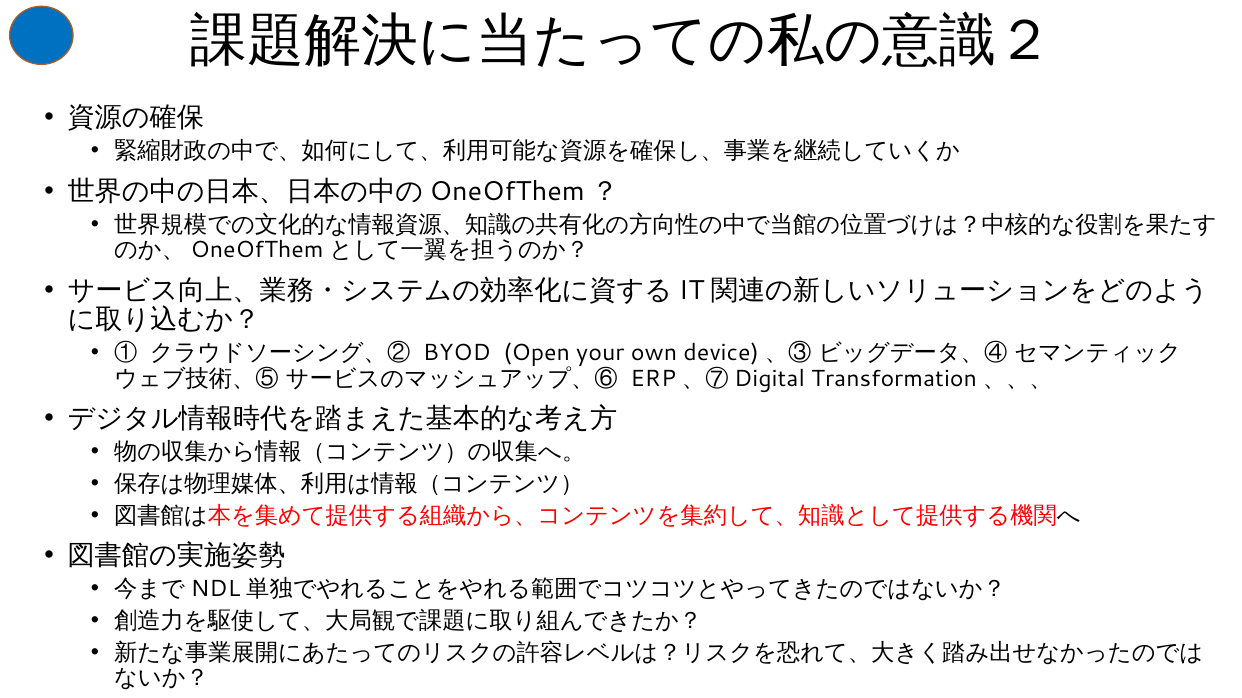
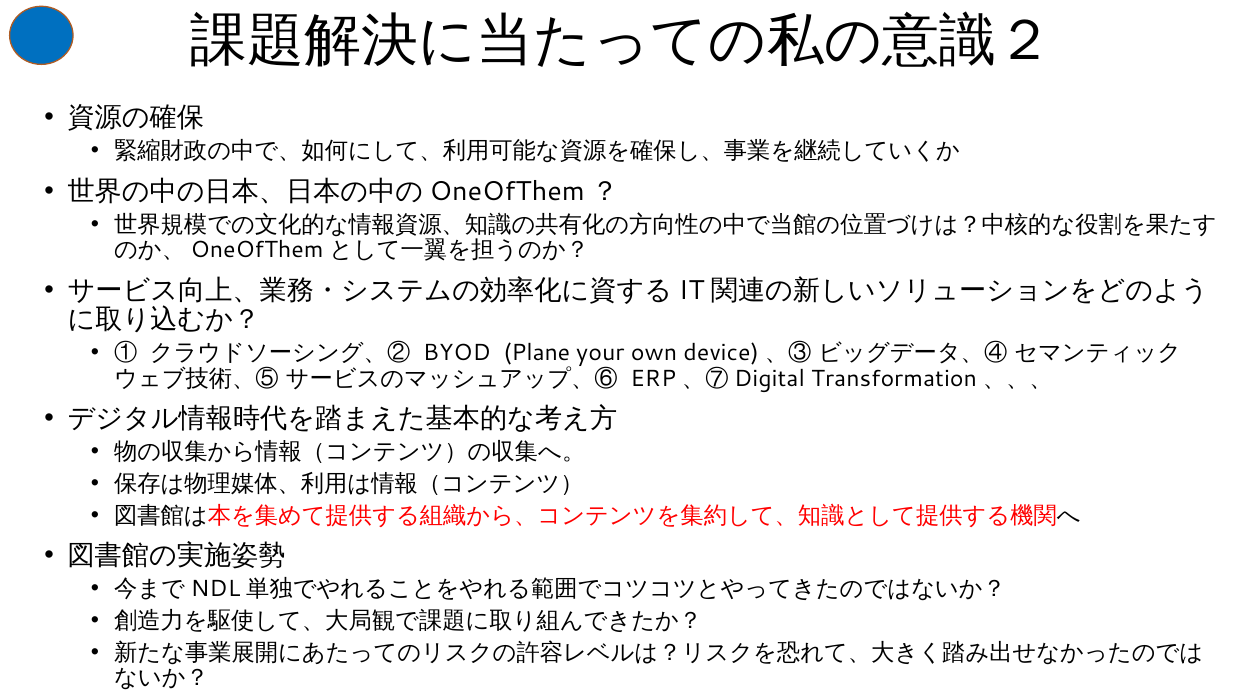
Open: Open -> Plane
